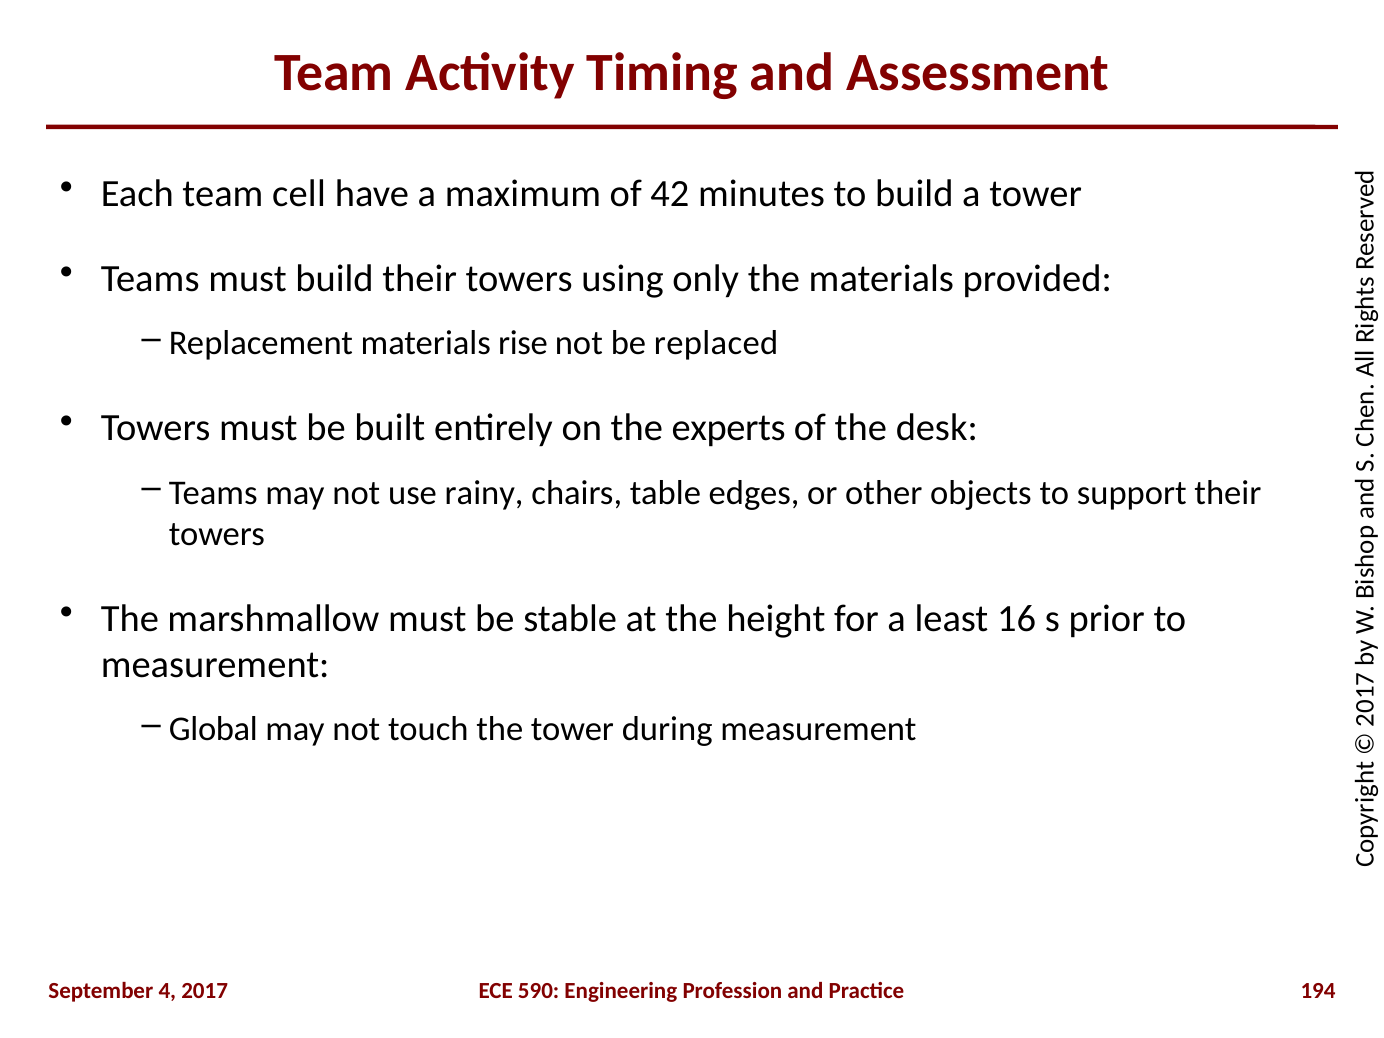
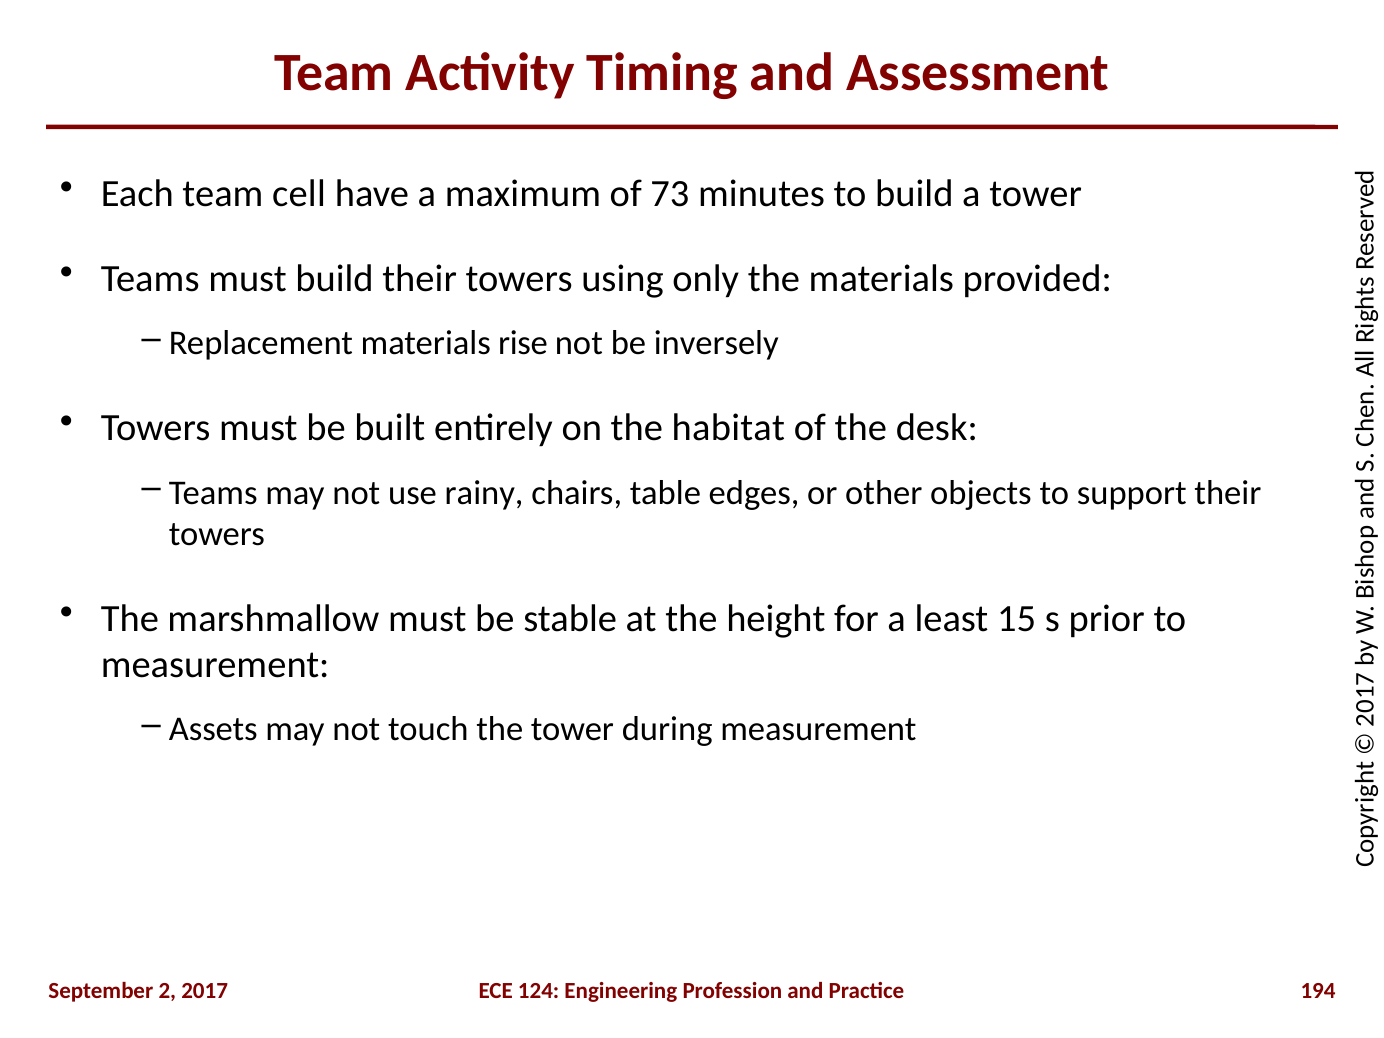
42: 42 -> 73
replaced: replaced -> inversely
experts: experts -> habitat
16: 16 -> 15
Global: Global -> Assets
September 4: 4 -> 2
590: 590 -> 124
